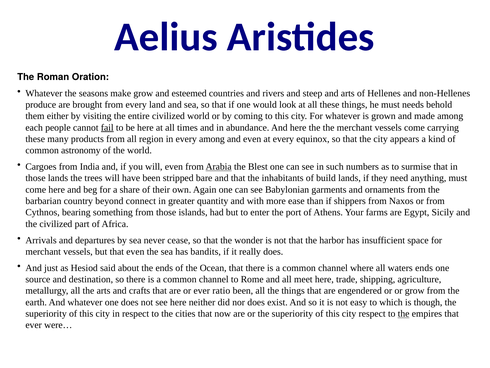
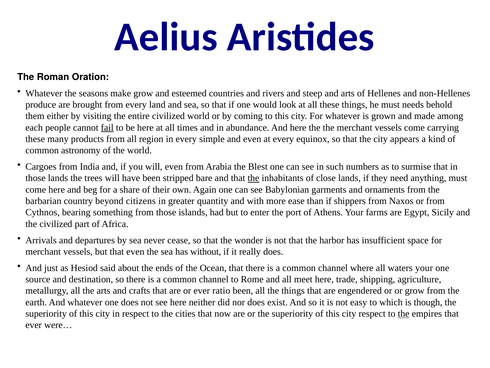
every among: among -> simple
Arabia underline: present -> none
the at (253, 178) underline: none -> present
build: build -> close
connect: connect -> citizens
bandits: bandits -> without
waters ends: ends -> your
